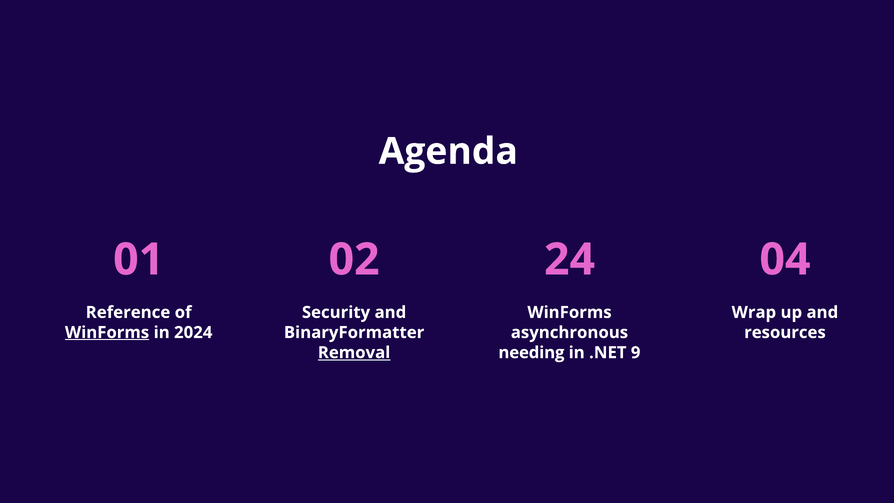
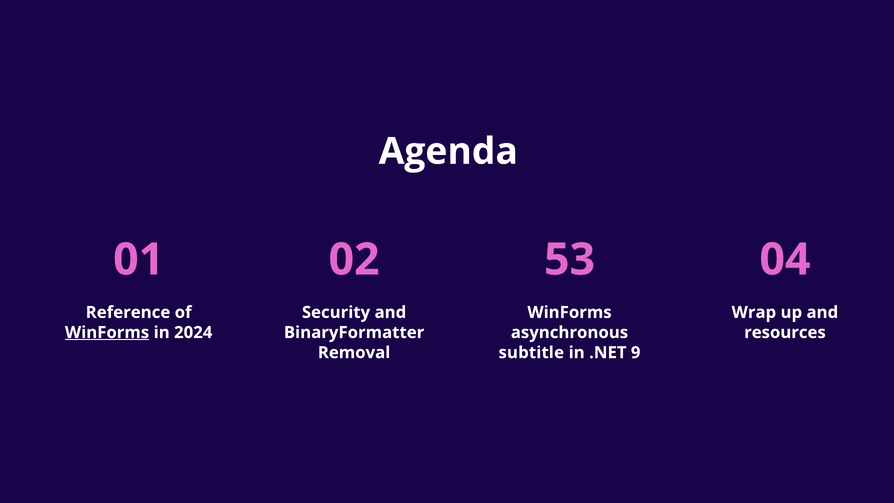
24: 24 -> 53
Removal underline: present -> none
needing: needing -> subtitle
